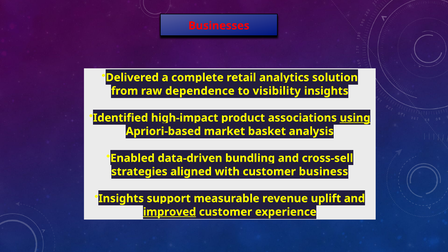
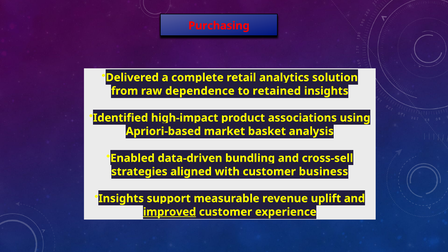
Businesses: Businesses -> Purchasing
visibility: visibility -> retained
using underline: present -> none
